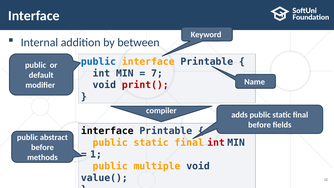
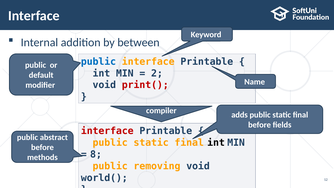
7: 7 -> 2
interface at (107, 131) colour: black -> red
int at (216, 143) colour: red -> black
1: 1 -> 8
multiple: multiple -> removing
value(: value( -> world(
